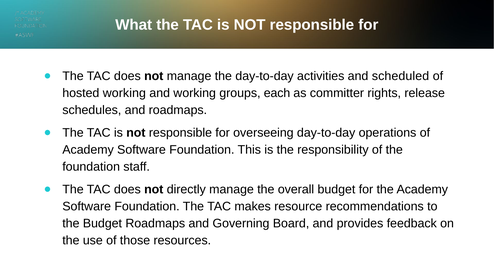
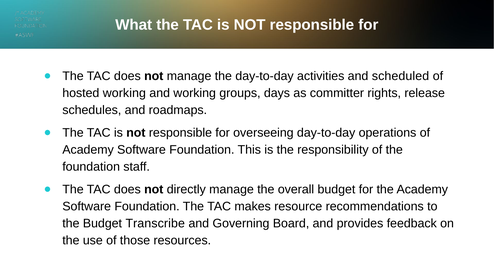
each: each -> days
Budget Roadmaps: Roadmaps -> Transcribe
